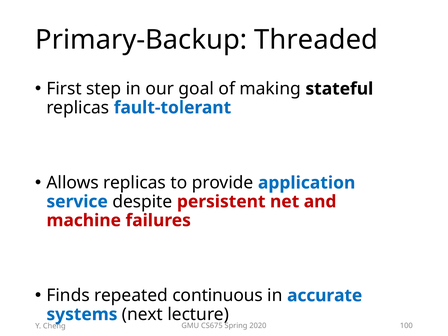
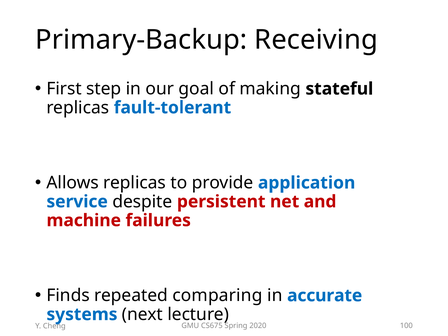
Threaded: Threaded -> Receiving
continuous: continuous -> comparing
